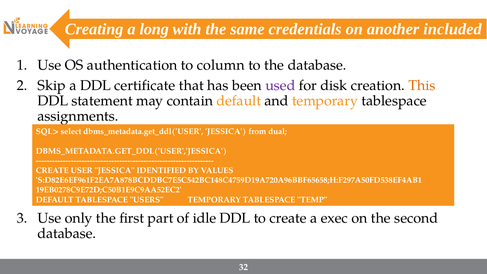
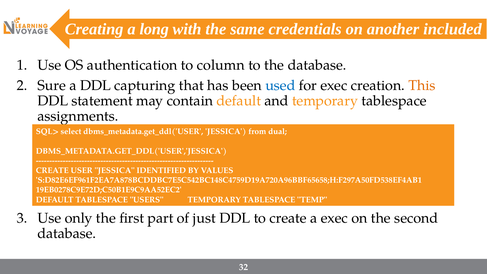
Skip: Skip -> Sure
certificate: certificate -> capturing
used colour: purple -> blue
for disk: disk -> exec
idle: idle -> just
